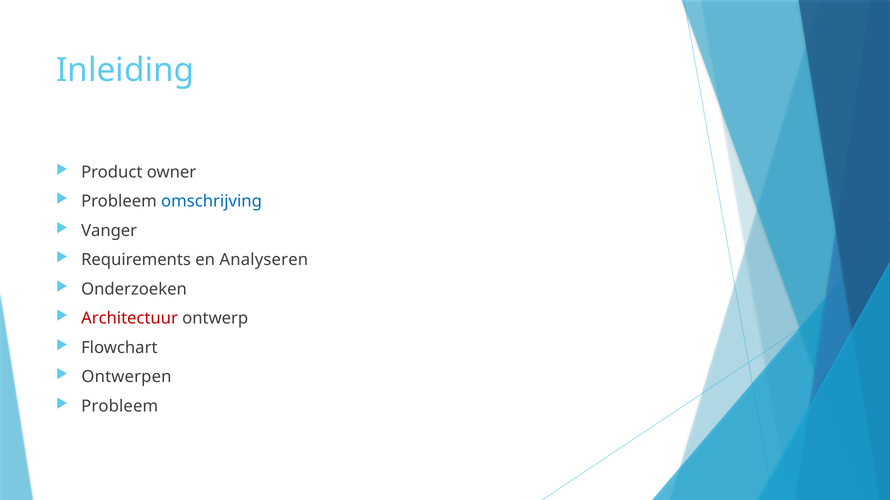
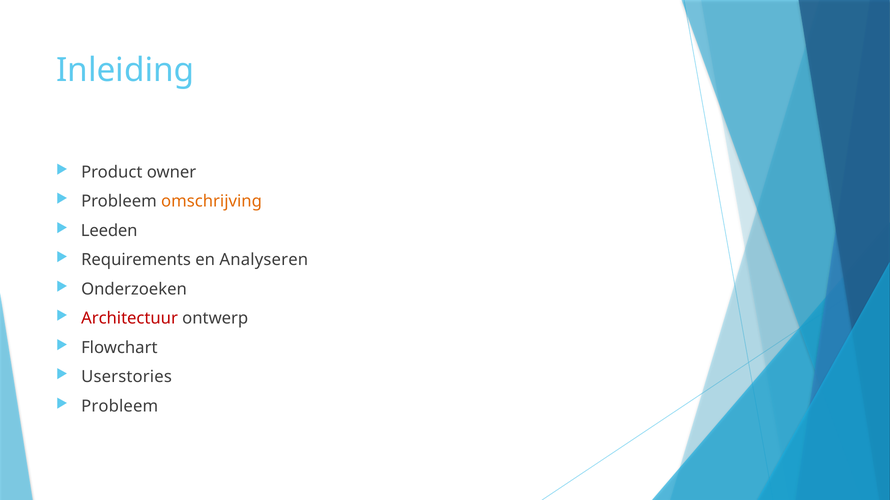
omschrijving colour: blue -> orange
Vanger: Vanger -> Leeden
Ontwerpen: Ontwerpen -> Userstories
